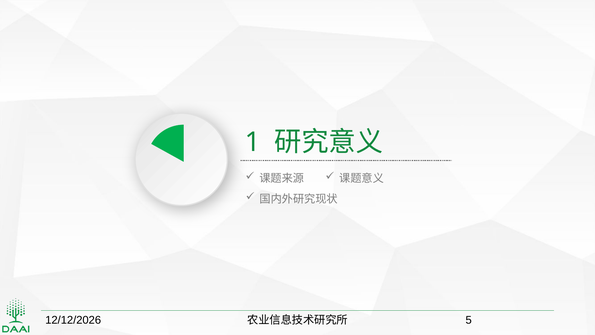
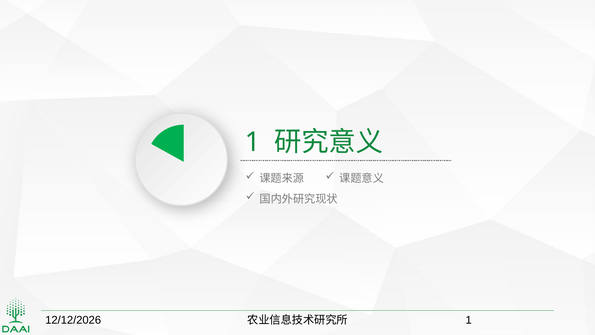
5 at (469, 320): 5 -> 1
